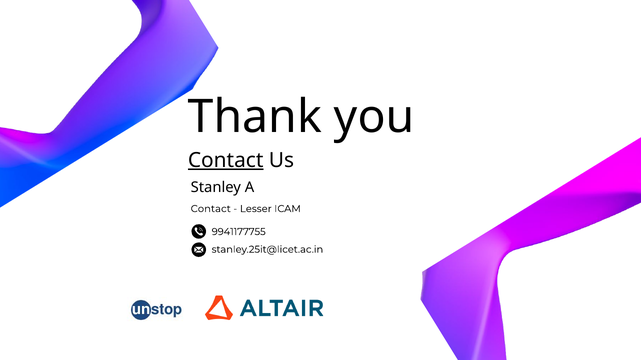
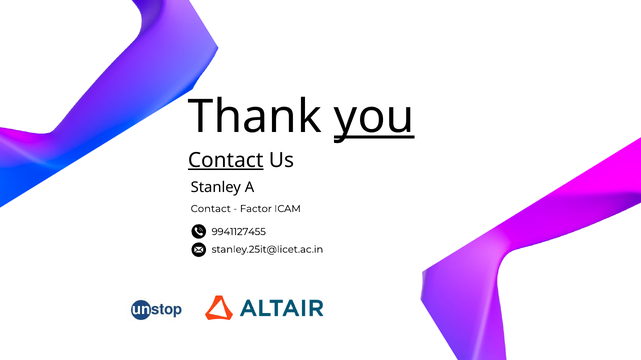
you underline: none -> present
Lesser: Lesser -> Factor
9941177755: 9941177755 -> 9941127455
